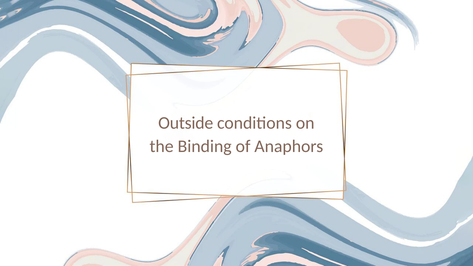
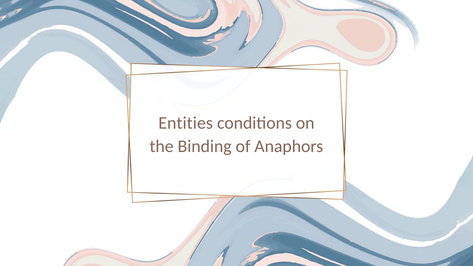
Outside: Outside -> Entities
